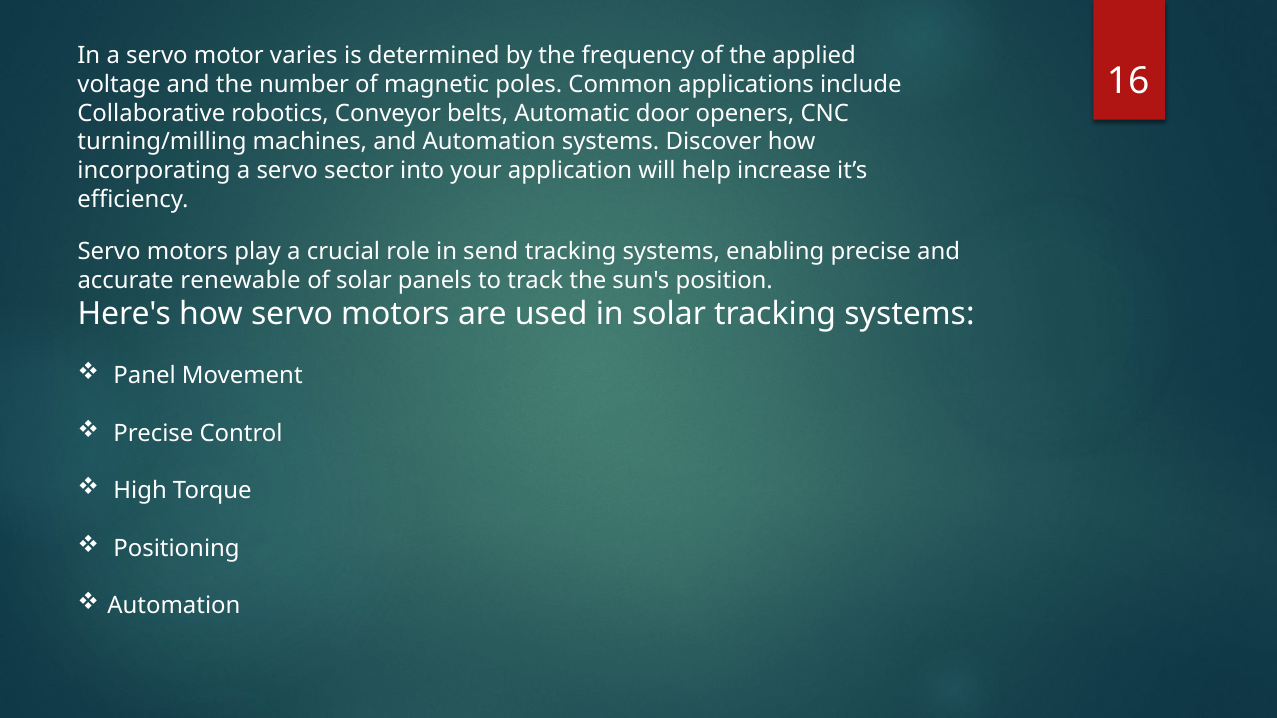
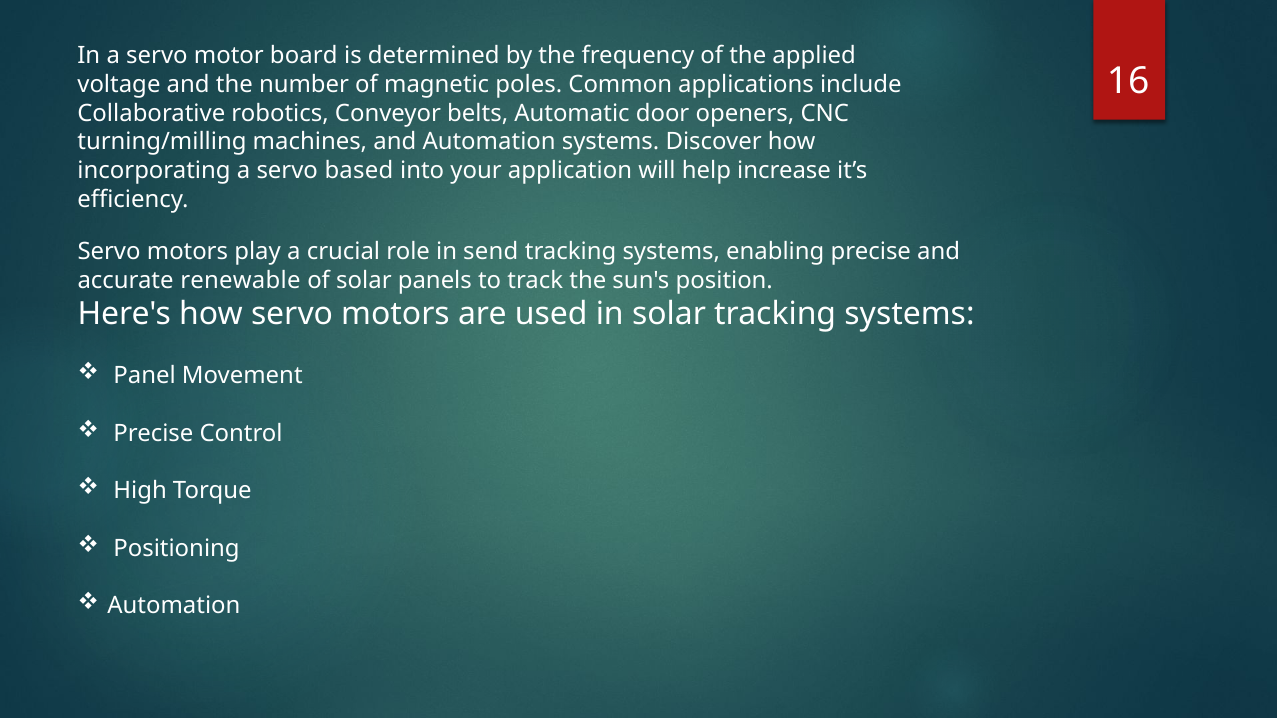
varies: varies -> board
sector: sector -> based
